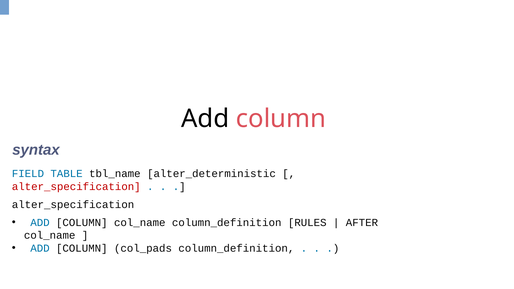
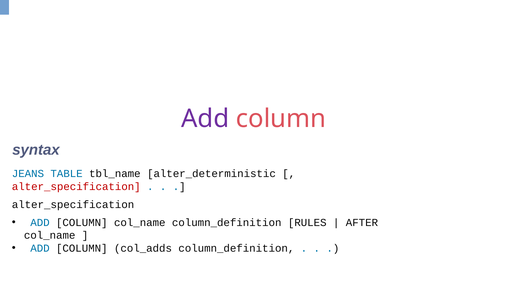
Add at (205, 119) colour: black -> purple
FIELD: FIELD -> JEANS
col_pads: col_pads -> col_adds
